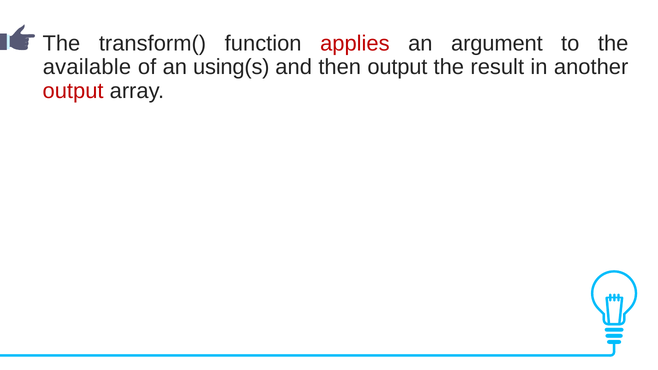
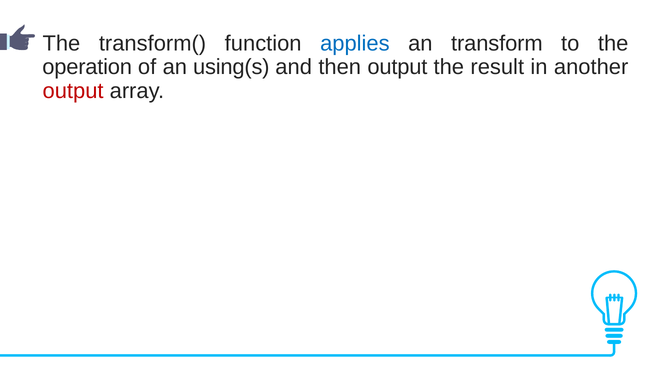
applies colour: red -> blue
argument: argument -> transform
available: available -> operation
